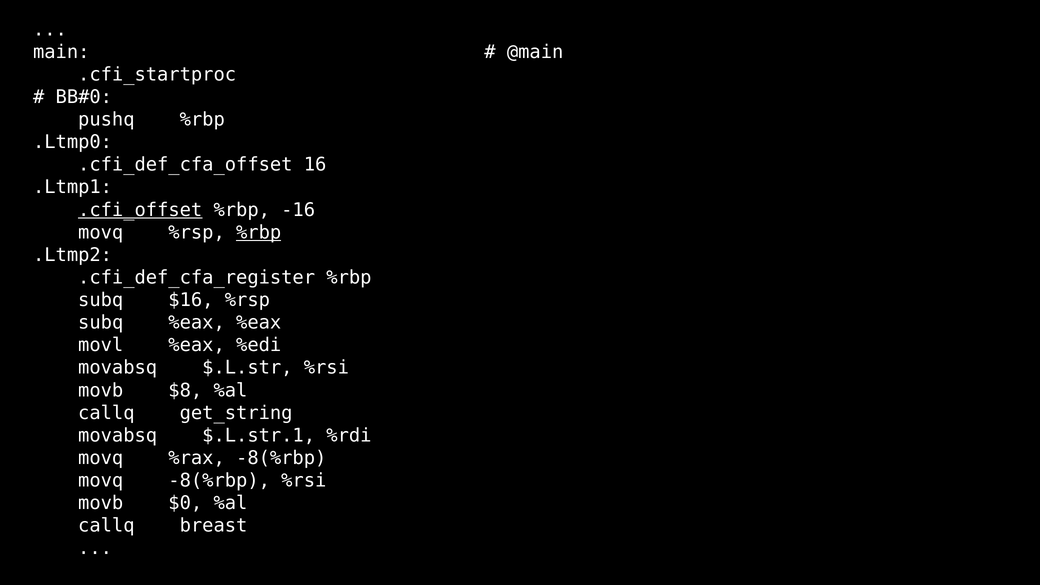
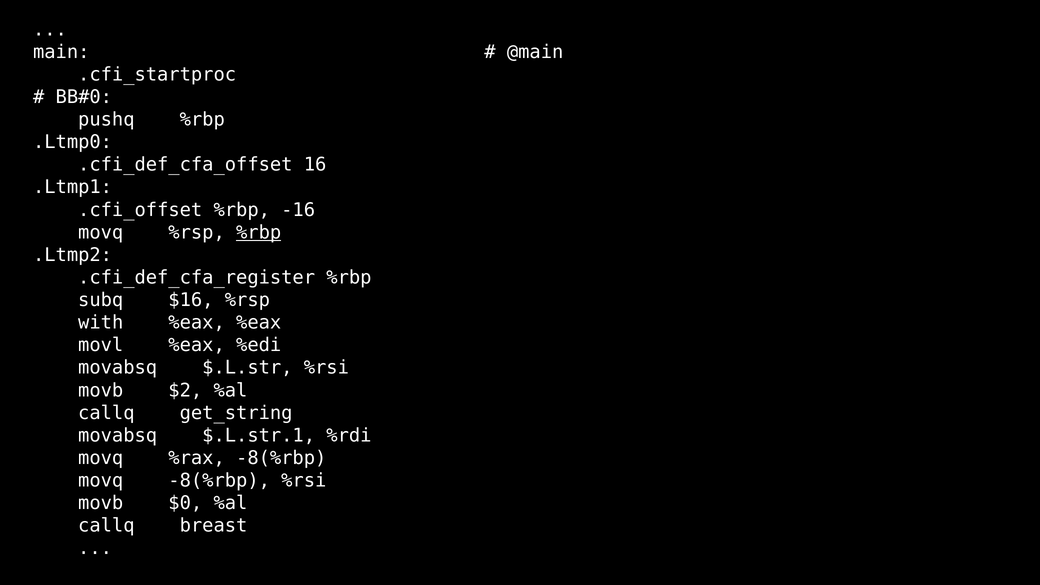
.cfi_offset underline: present -> none
subq at (101, 323): subq -> with
$8: $8 -> $2
